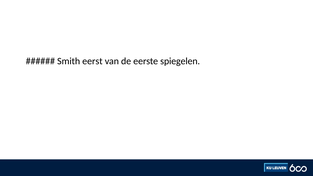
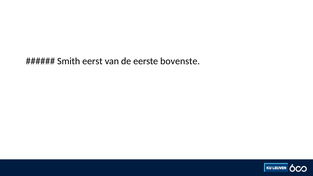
spiegelen: spiegelen -> bovenste
